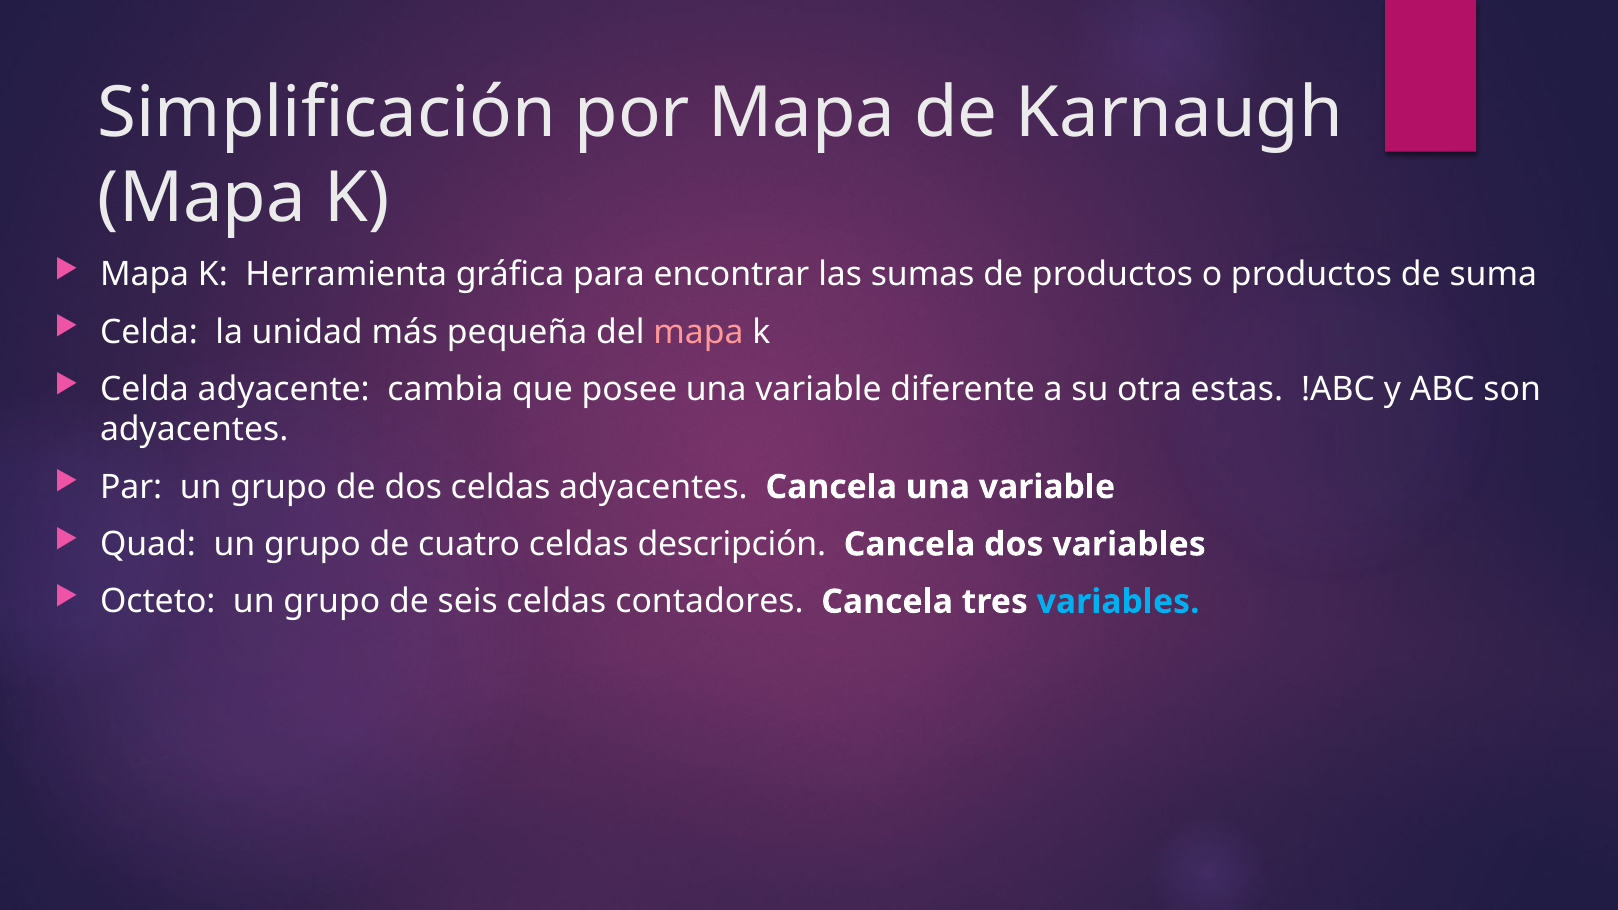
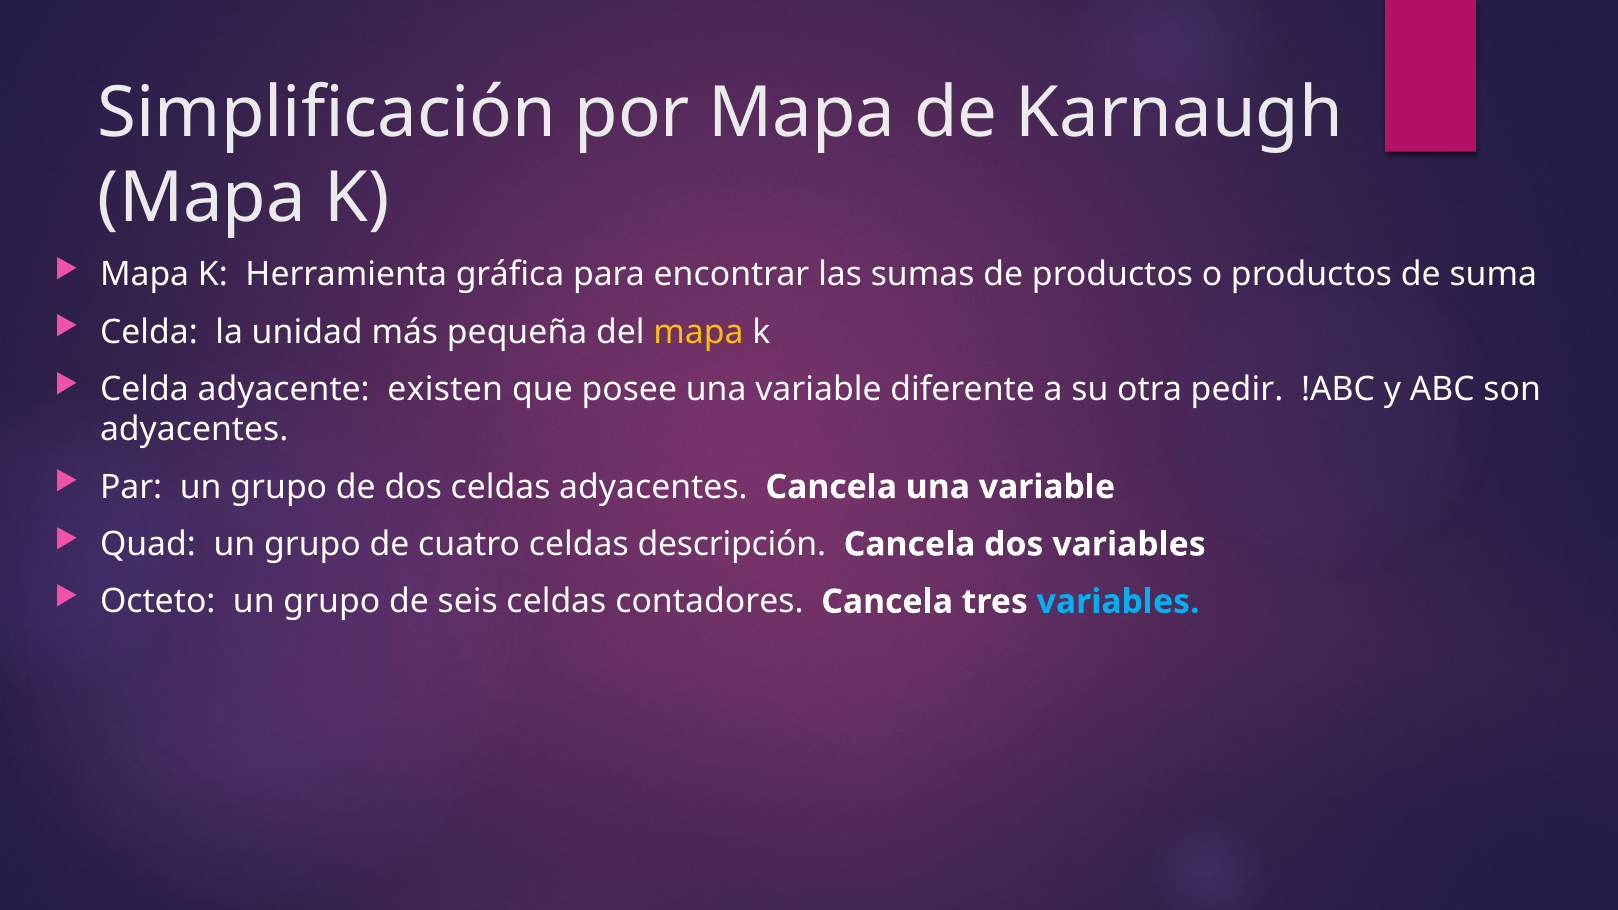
mapa at (698, 332) colour: pink -> yellow
cambia: cambia -> existen
estas: estas -> pedir
